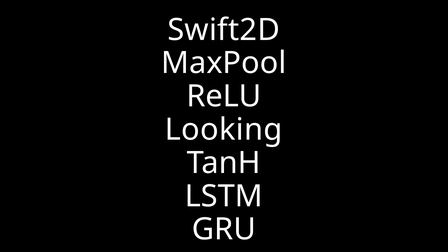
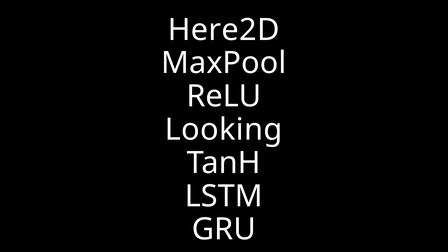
Swift2D: Swift2D -> Here2D
